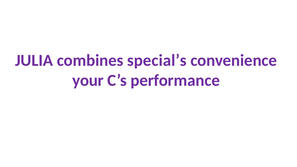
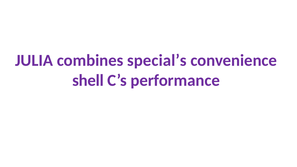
your: your -> shell
